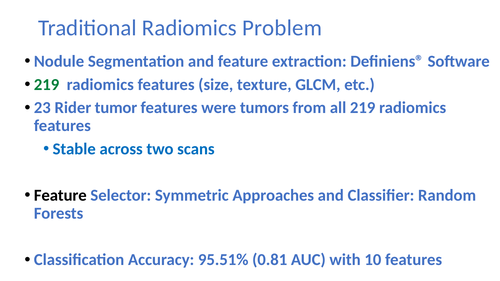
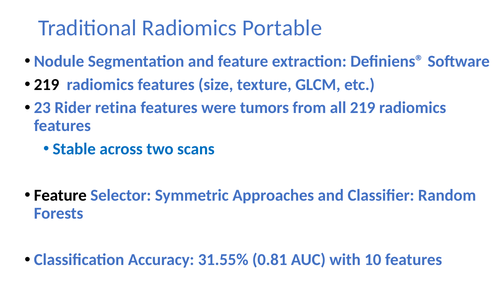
Problem: Problem -> Portable
219 at (47, 85) colour: green -> black
tumor: tumor -> retina
95.51%: 95.51% -> 31.55%
